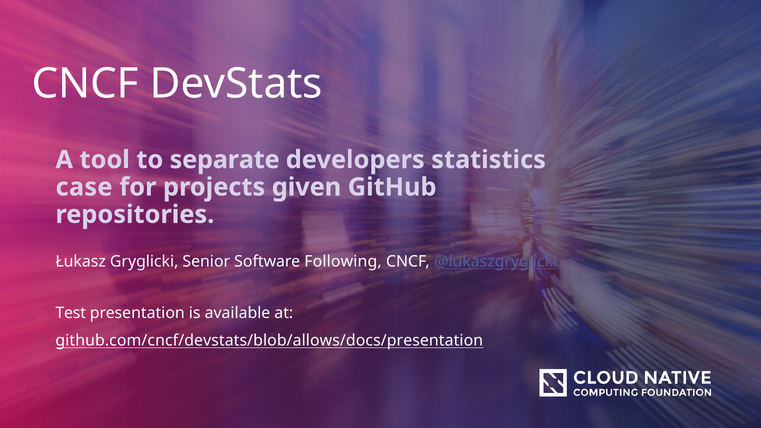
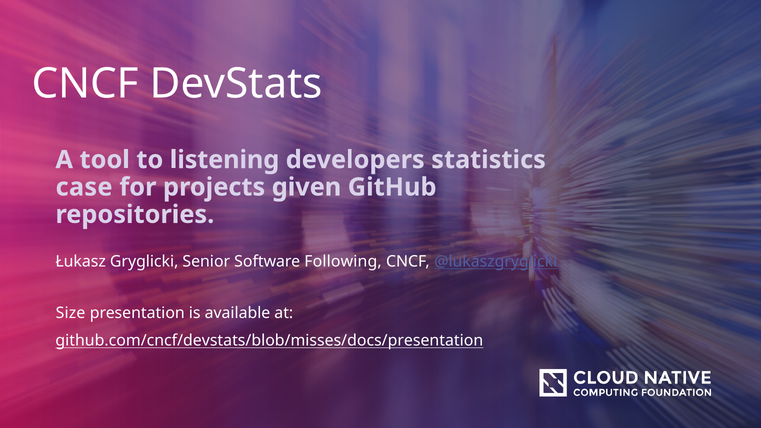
separate: separate -> listening
Test: Test -> Size
github.com/cncf/devstats/blob/allows/docs/presentation: github.com/cncf/devstats/blob/allows/docs/presentation -> github.com/cncf/devstats/blob/misses/docs/presentation
